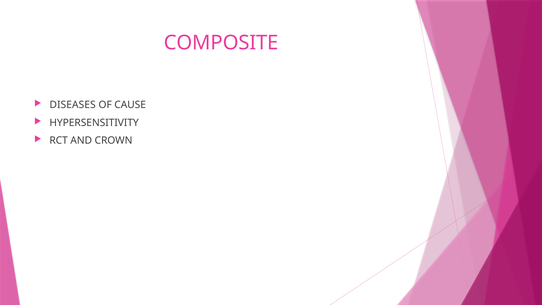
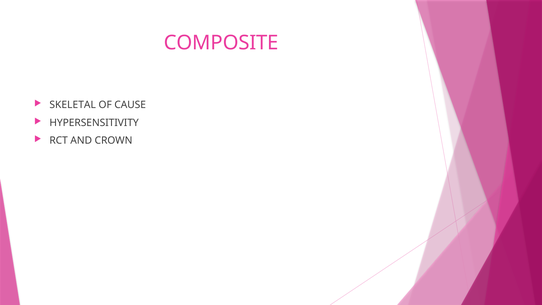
DISEASES: DISEASES -> SKELETAL
